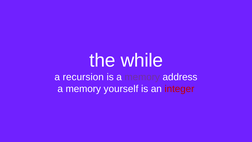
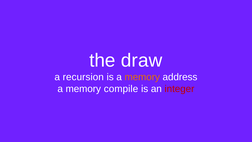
while: while -> draw
memory at (142, 77) colour: purple -> orange
yourself: yourself -> compile
